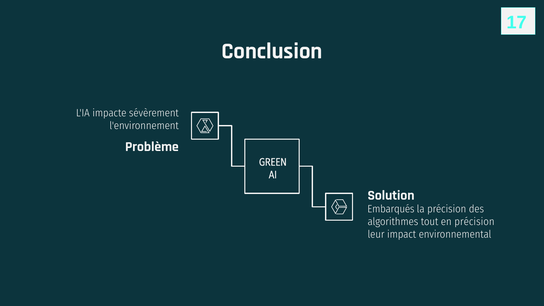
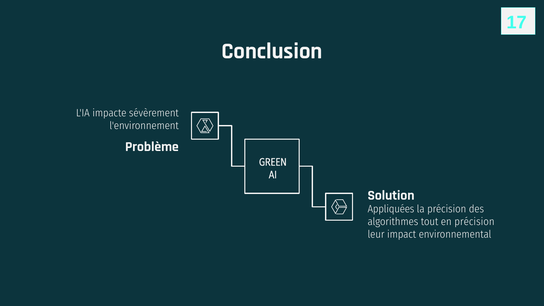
Embarqués: Embarqués -> Appliquées
